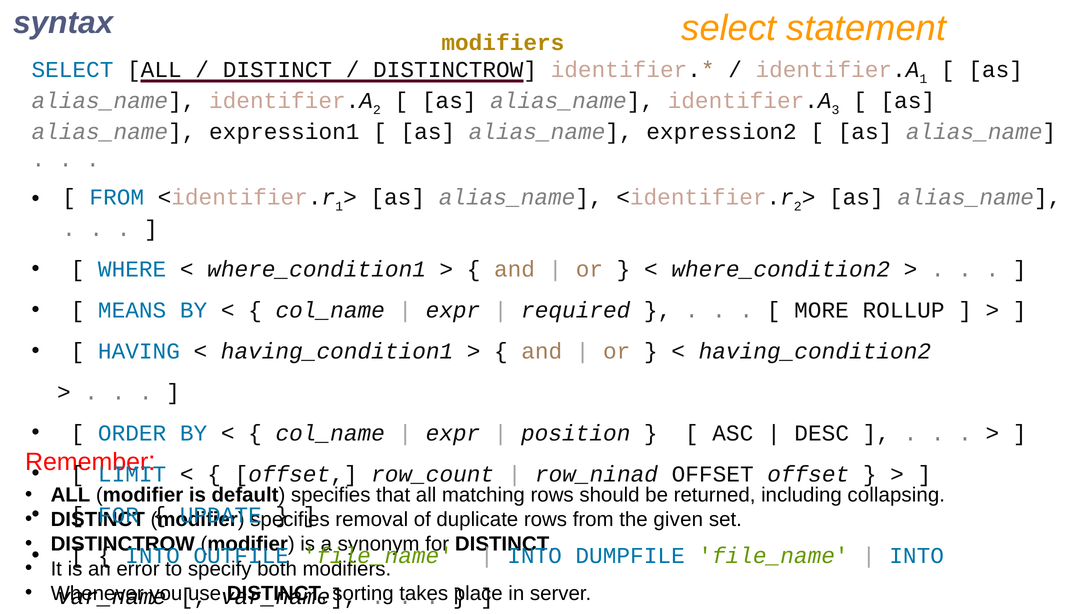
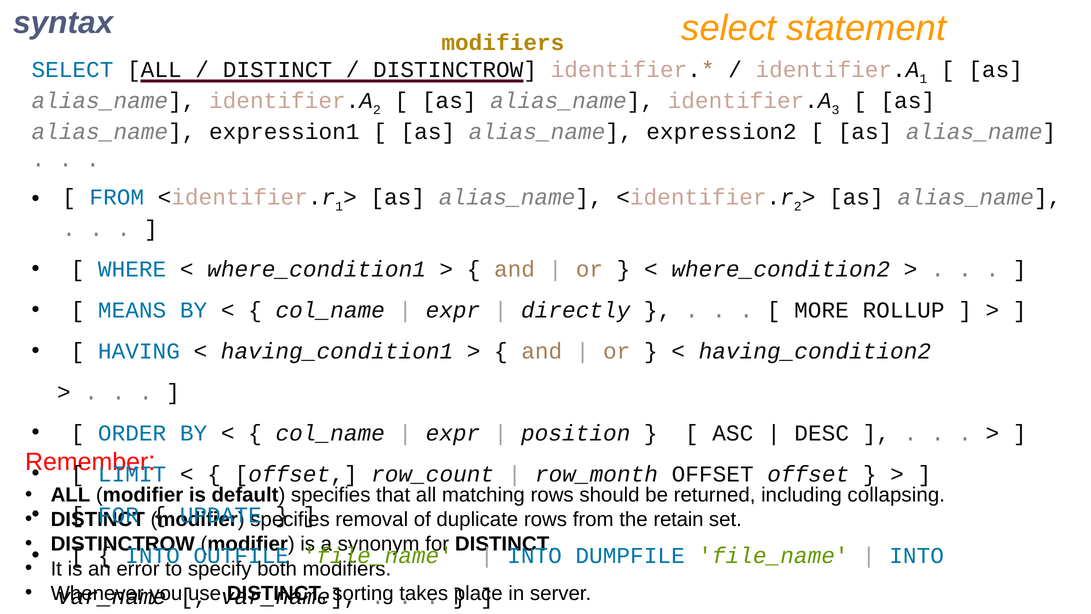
required: required -> directly
row_ninad: row_ninad -> row_month
given: given -> retain
